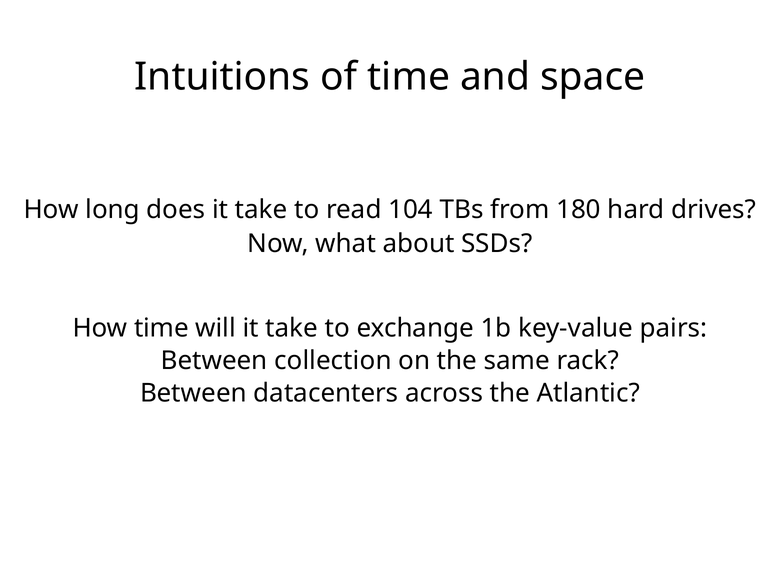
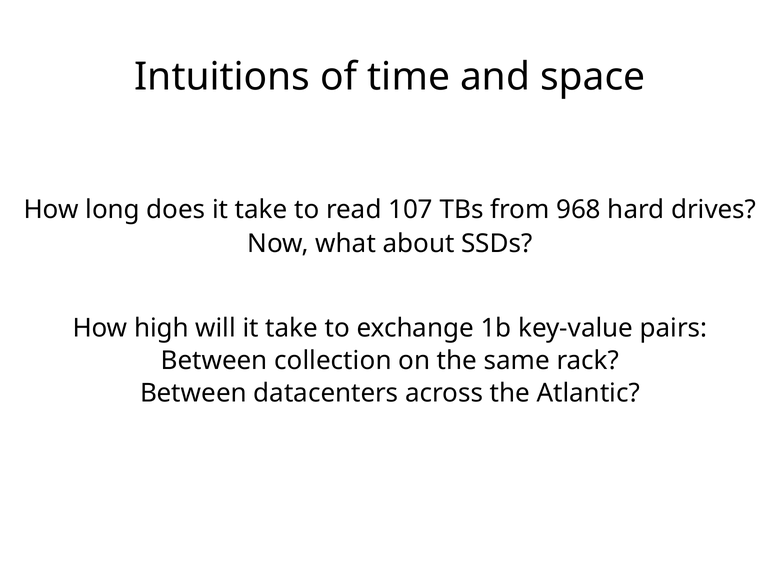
104: 104 -> 107
180: 180 -> 968
How time: time -> high
